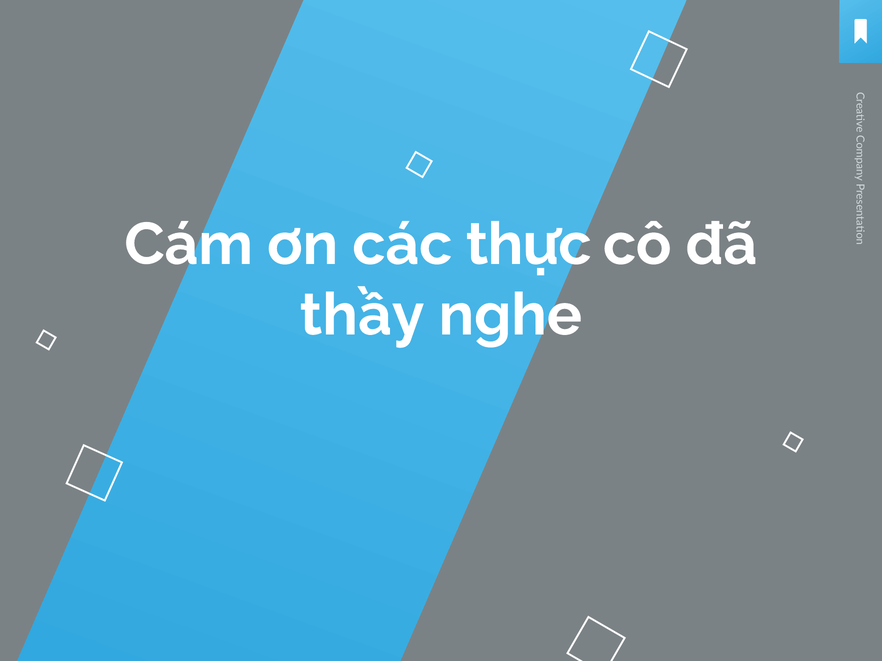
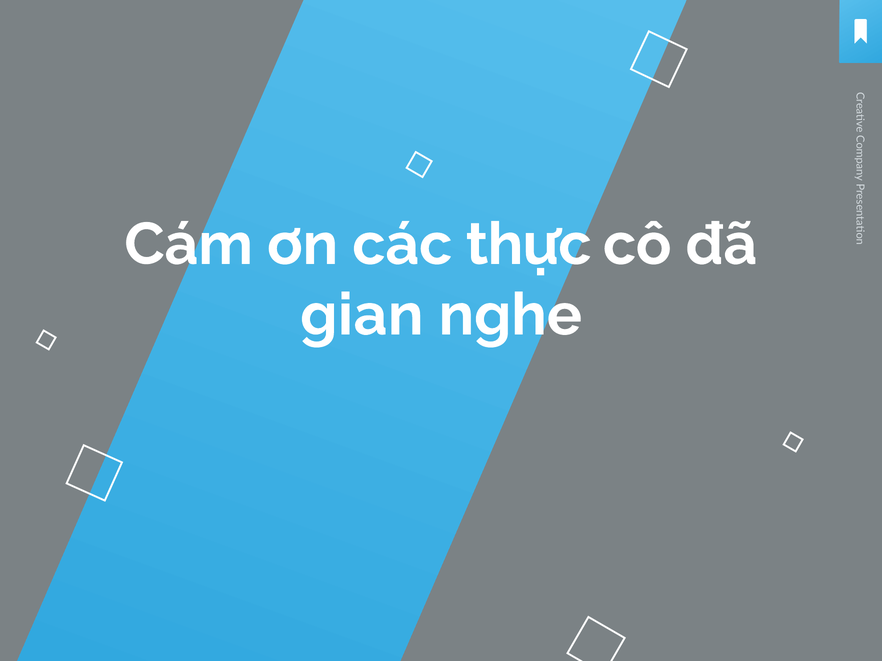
thầy: thầy -> gian
